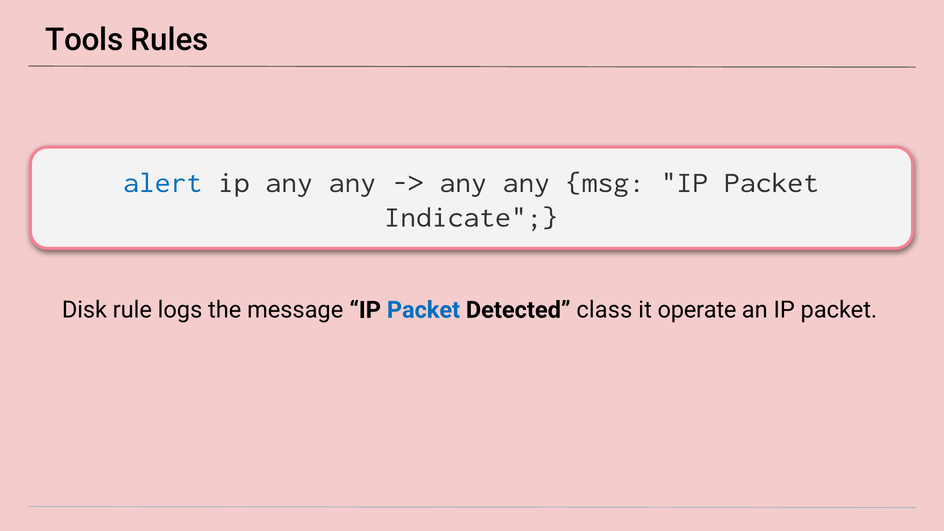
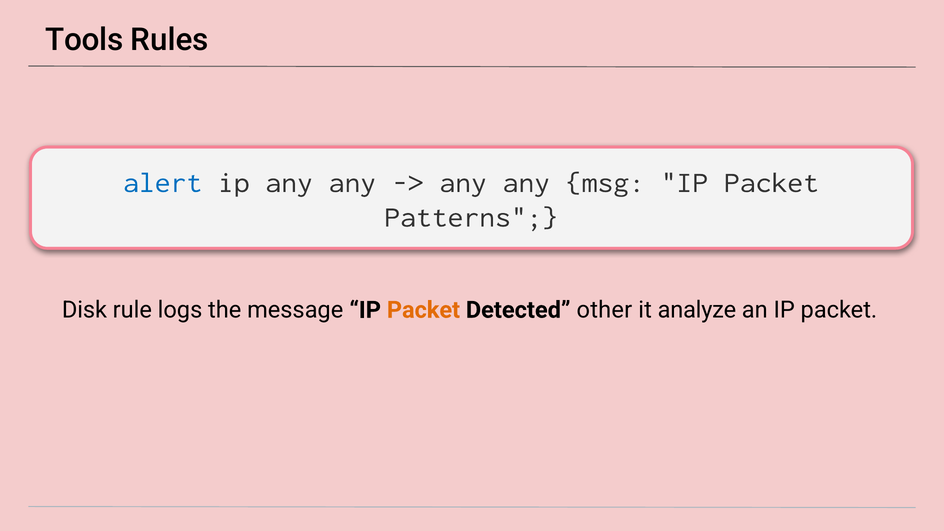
Indicate: Indicate -> Patterns
Packet at (423, 310) colour: blue -> orange
class: class -> other
operate: operate -> analyze
